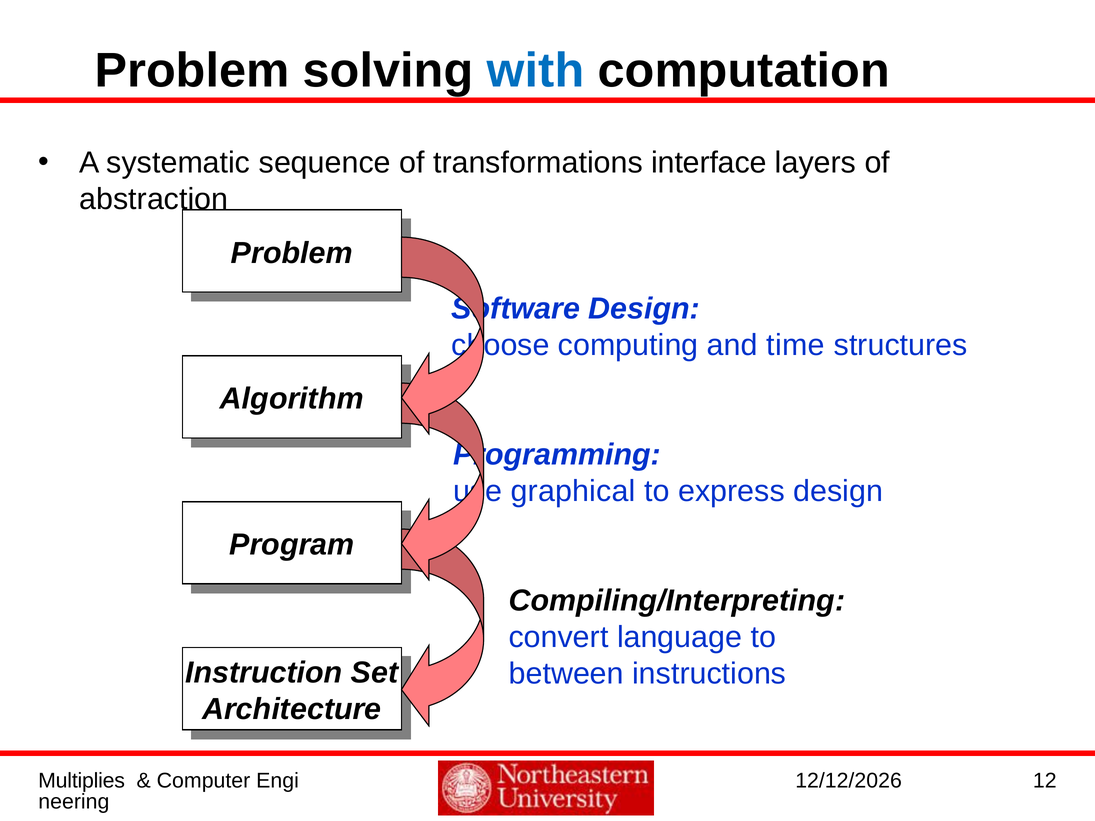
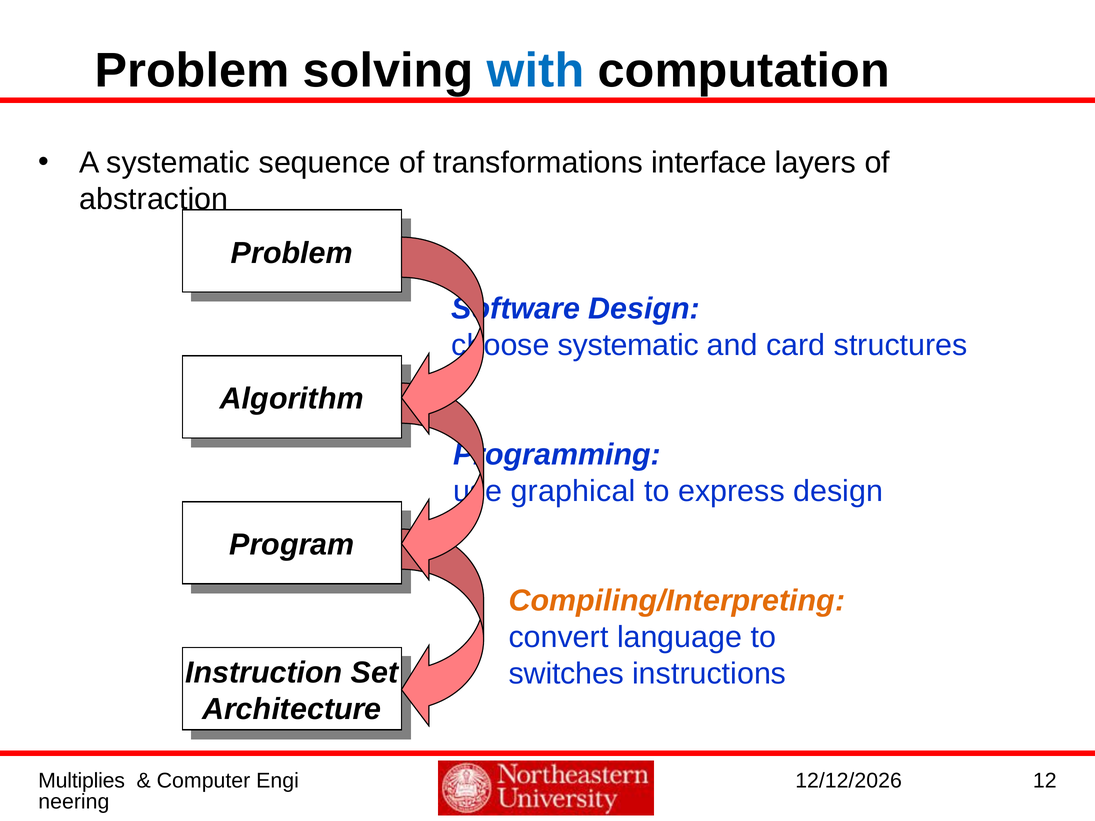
computing at (628, 345): computing -> systematic
time: time -> card
Compiling/Interpreting colour: black -> orange
between: between -> switches
